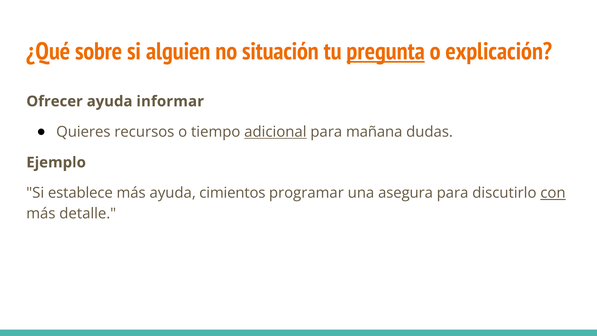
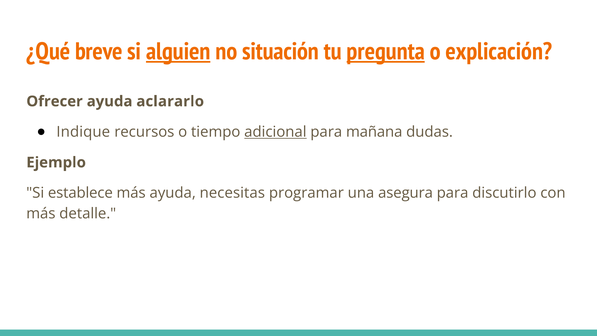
sobre: sobre -> breve
alguien underline: none -> present
informar: informar -> aclararlo
Quieres: Quieres -> Indique
cimientos: cimientos -> necesitas
con underline: present -> none
